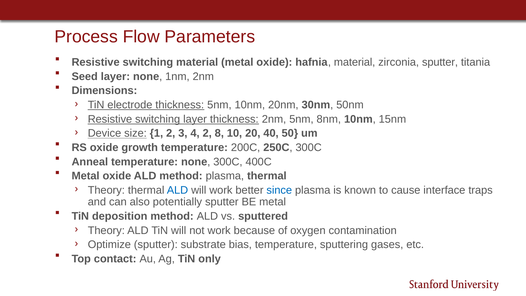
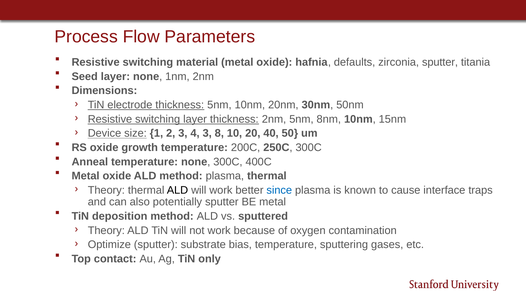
hafnia material: material -> defaults
4 2: 2 -> 3
ALD at (177, 190) colour: blue -> black
